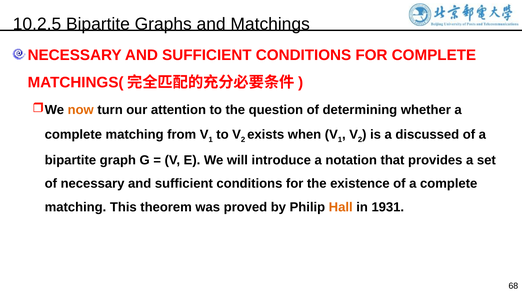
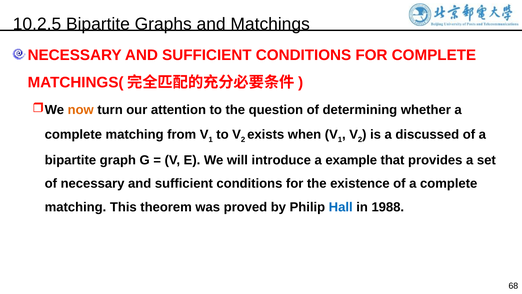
notation: notation -> example
Hall colour: orange -> blue
1931: 1931 -> 1988
